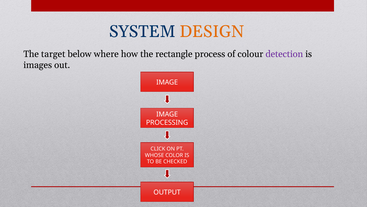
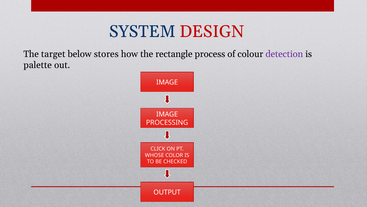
DESIGN colour: orange -> red
where: where -> stores
images: images -> palette
